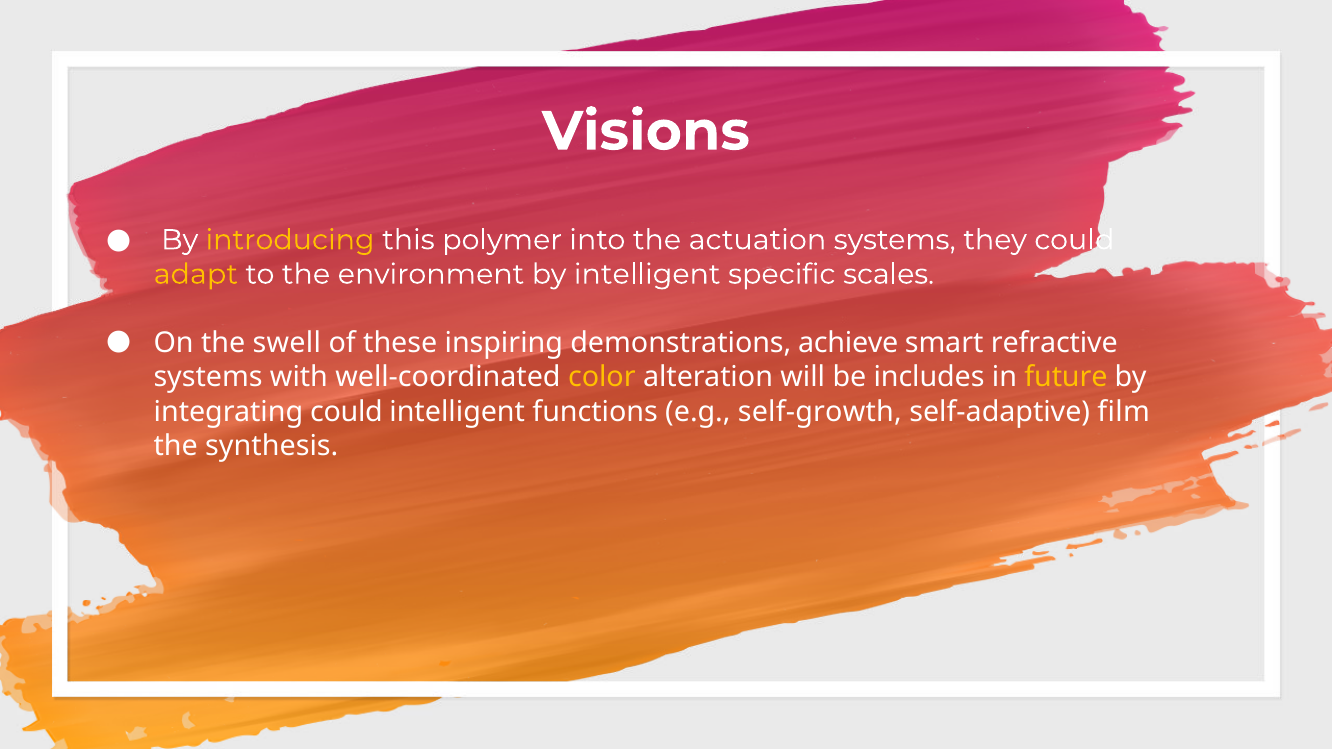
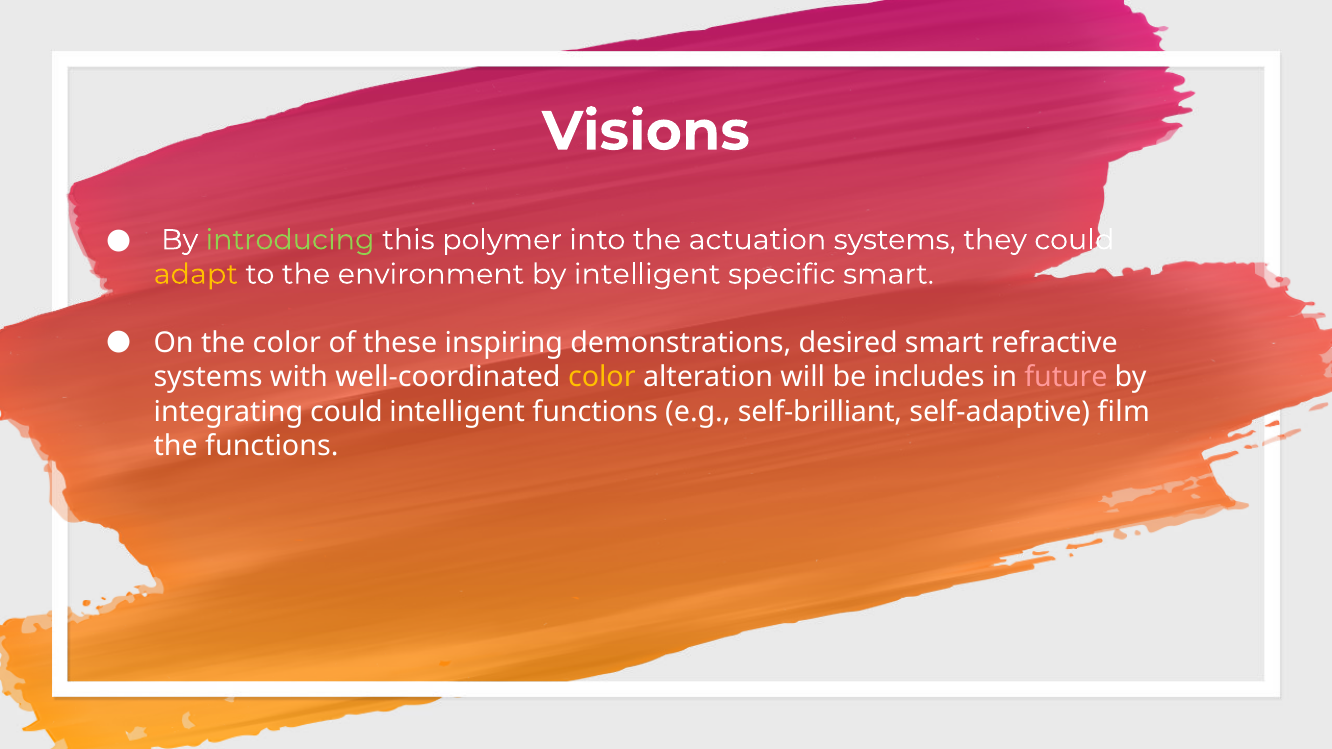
introducing colour: yellow -> light green
specific scales: scales -> smart
the swell: swell -> color
achieve: achieve -> desired
future colour: yellow -> pink
self-growth: self-growth -> self-brilliant
the synthesis: synthesis -> functions
